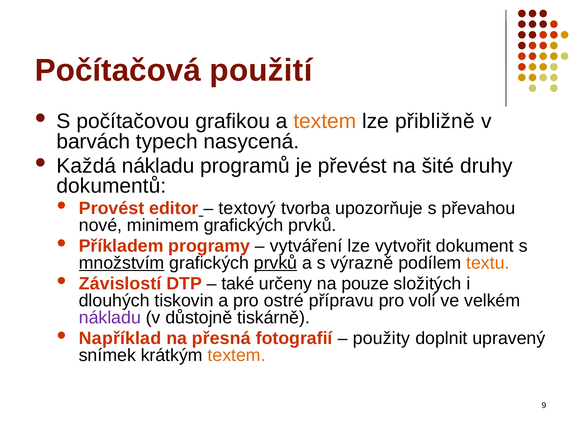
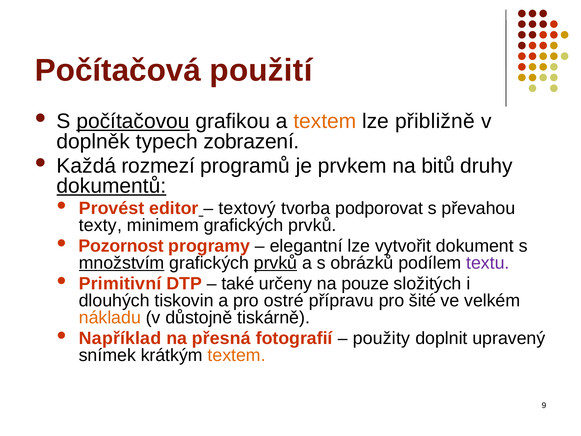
počítačovou underline: none -> present
barvách: barvách -> doplněk
nasycená: nasycená -> zobrazení
Každá nákladu: nákladu -> rozmezí
převést: převést -> prvkem
šité: šité -> bitů
dokumentů underline: none -> present
upozorňuje: upozorňuje -> podporovat
nové: nové -> texty
Příkladem: Příkladem -> Pozornost
vytváření: vytváření -> elegantní
výrazně: výrazně -> obrázků
textu colour: orange -> purple
Závislostí: Závislostí -> Primitivní
volí: volí -> šité
nákladu at (110, 318) colour: purple -> orange
